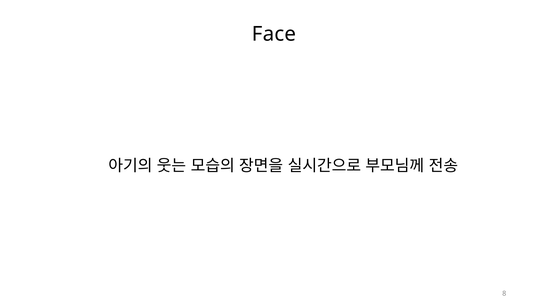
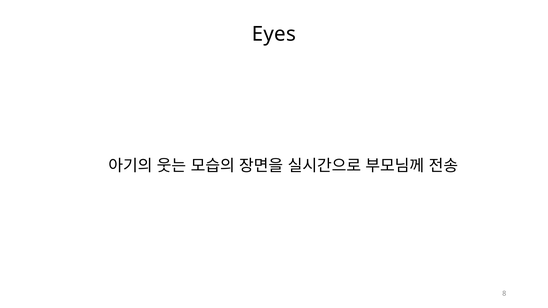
Face: Face -> Eyes
